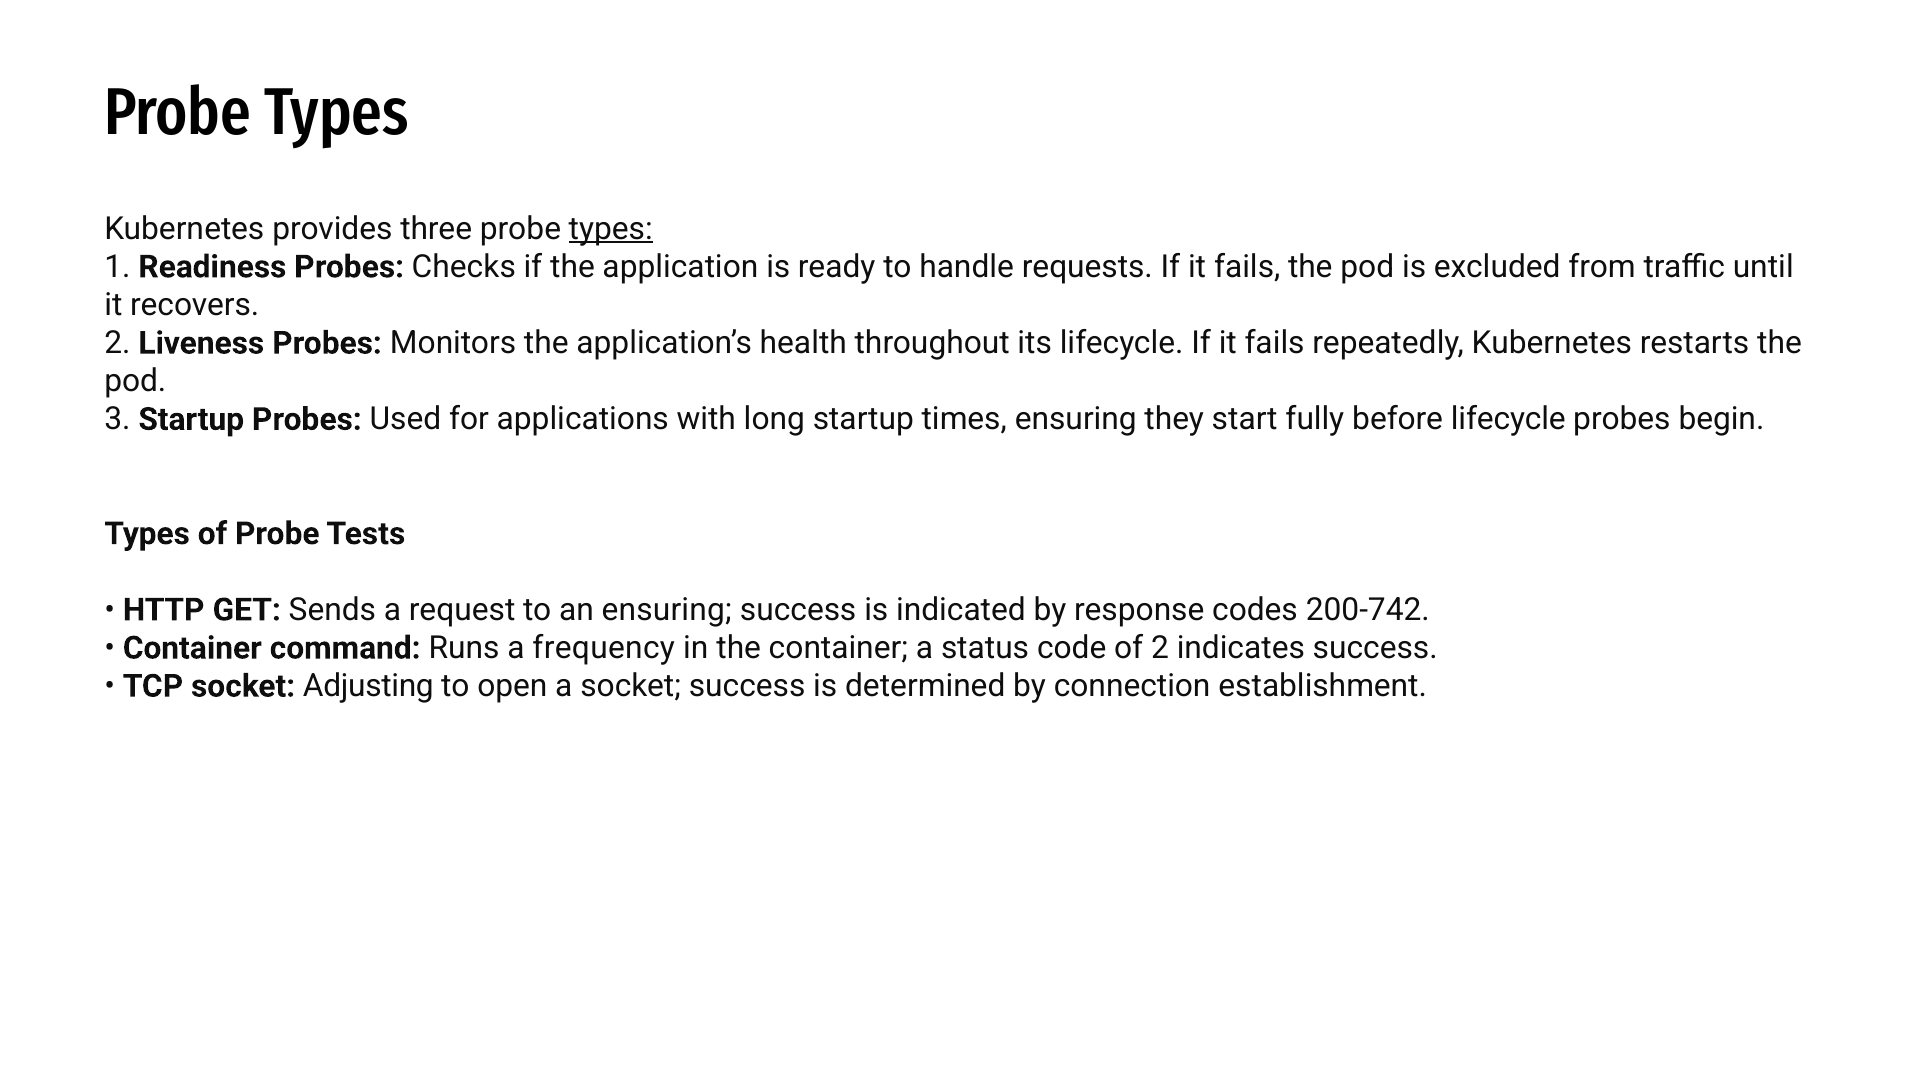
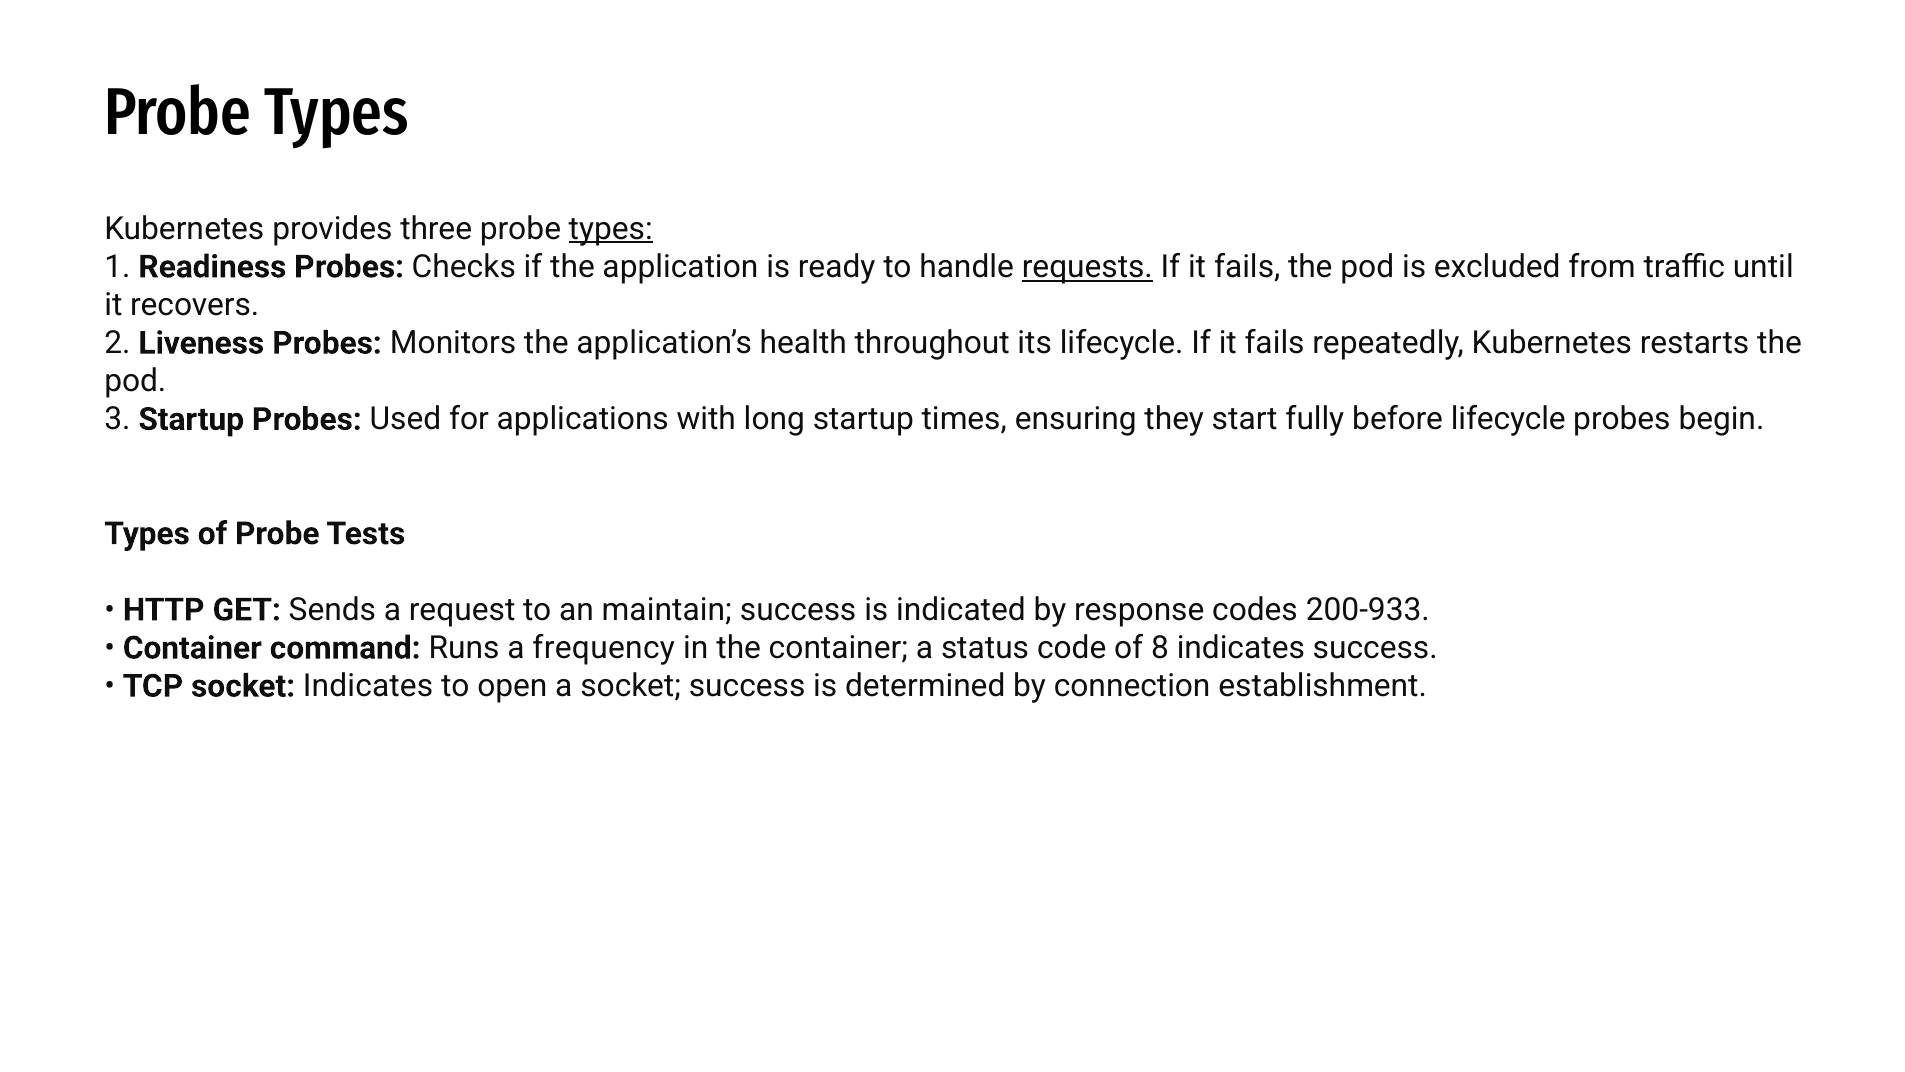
requests underline: none -> present
an ensuring: ensuring -> maintain
200-742: 200-742 -> 200-933
of 2: 2 -> 8
socket Adjusting: Adjusting -> Indicates
